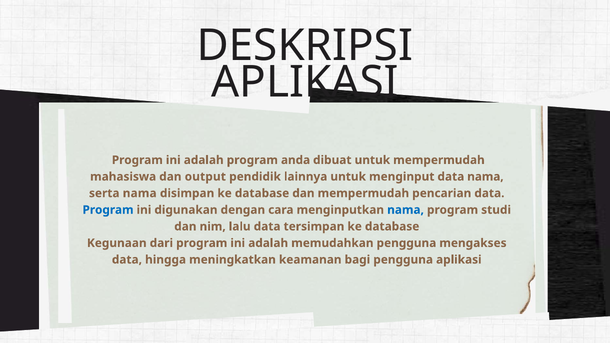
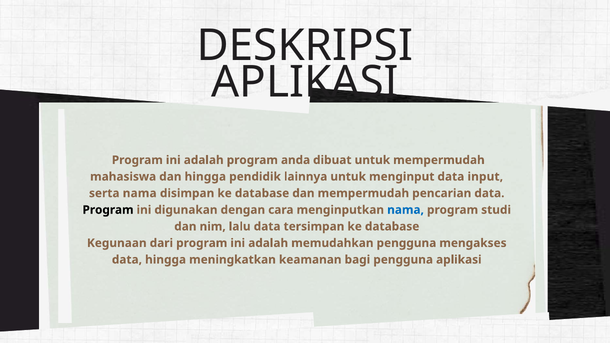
dan output: output -> hingga
data nama: nama -> input
Program at (108, 210) colour: blue -> black
